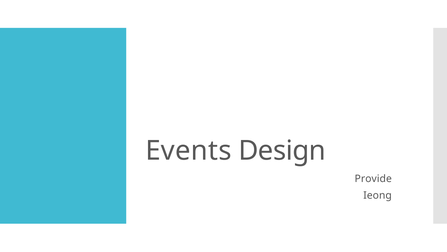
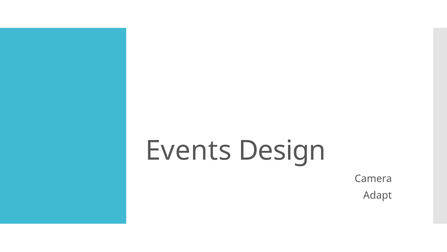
Provide: Provide -> Camera
Ieong: Ieong -> Adapt
